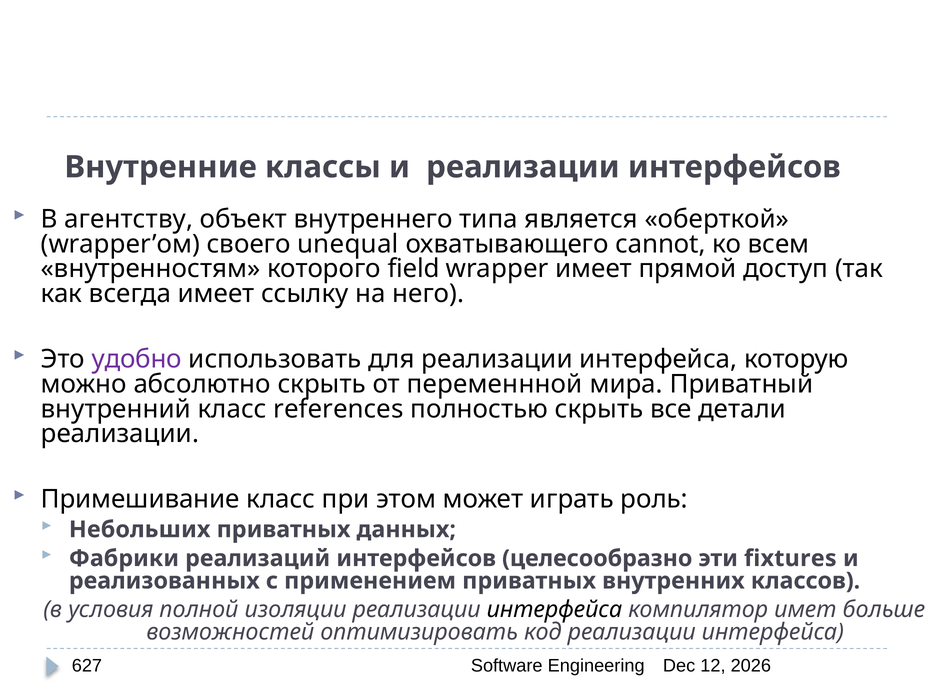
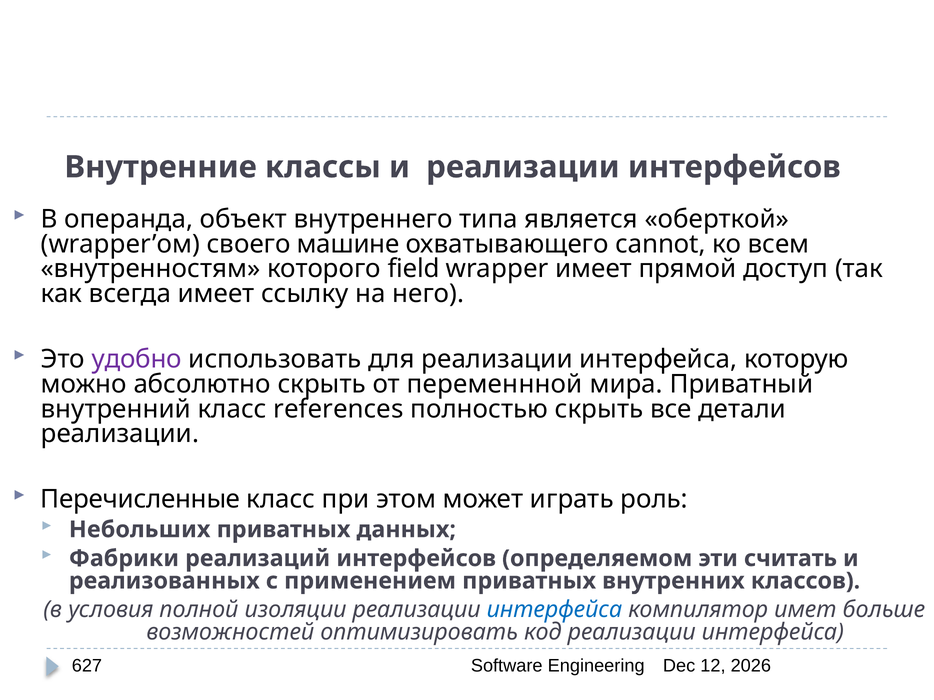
агентству: агентству -> операнда
unequal: unequal -> машине
Примешивание: Примешивание -> Перечисленные
целесообразно: целесообразно -> определяемом
fixtures: fixtures -> считать
интерфейса at (555, 610) colour: black -> blue
